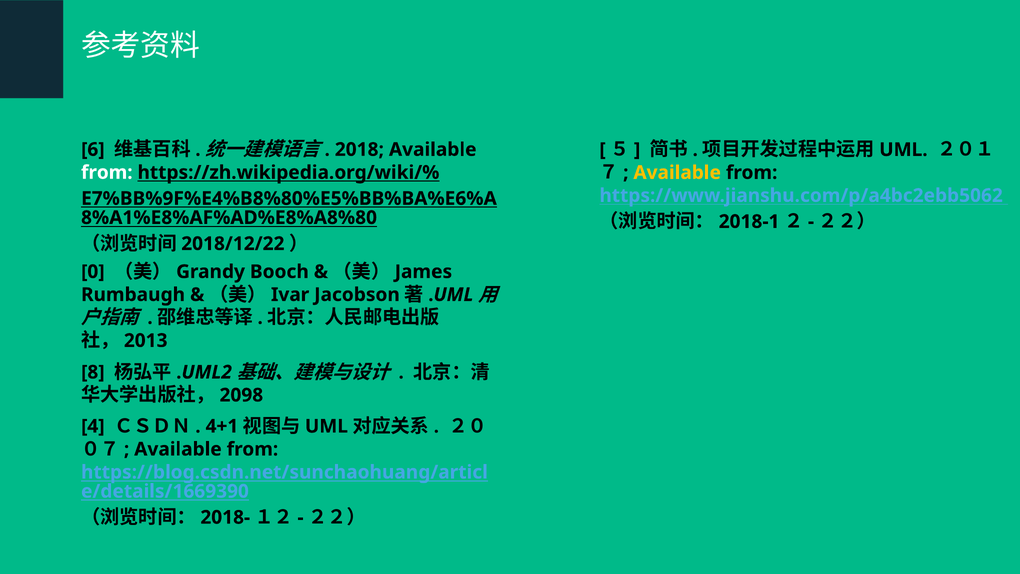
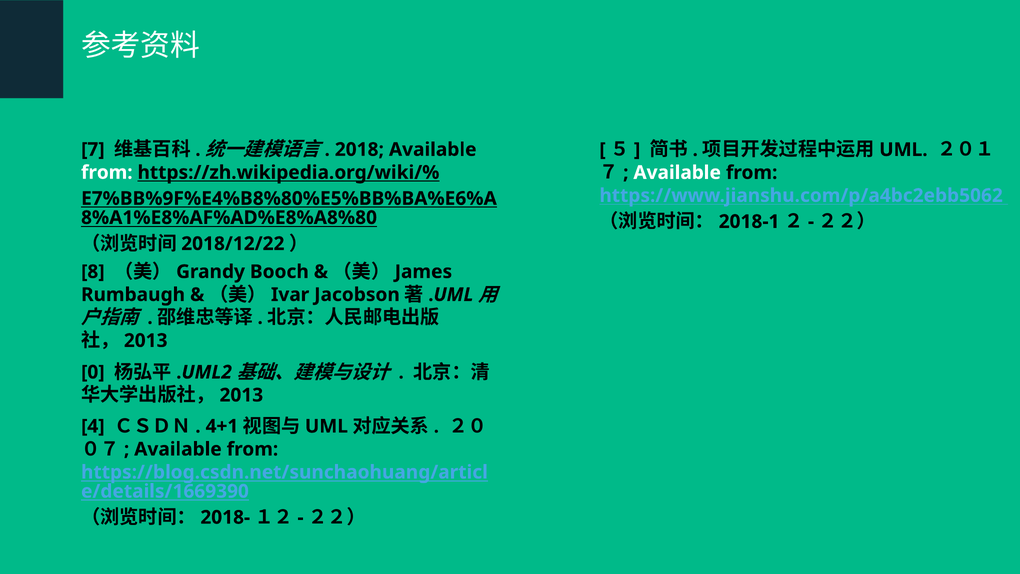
6: 6 -> 7
Available at (677, 173) colour: yellow -> white
0: 0 -> 8
8: 8 -> 0
2098 at (241, 395): 2098 -> 2013
